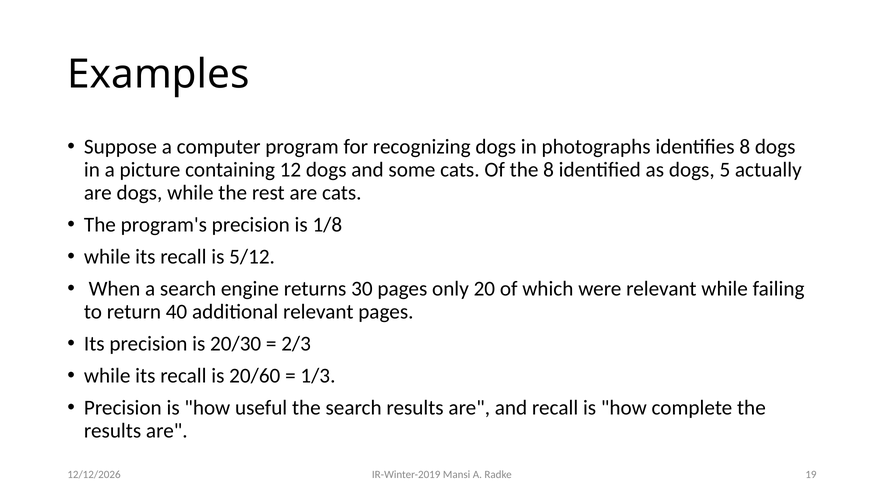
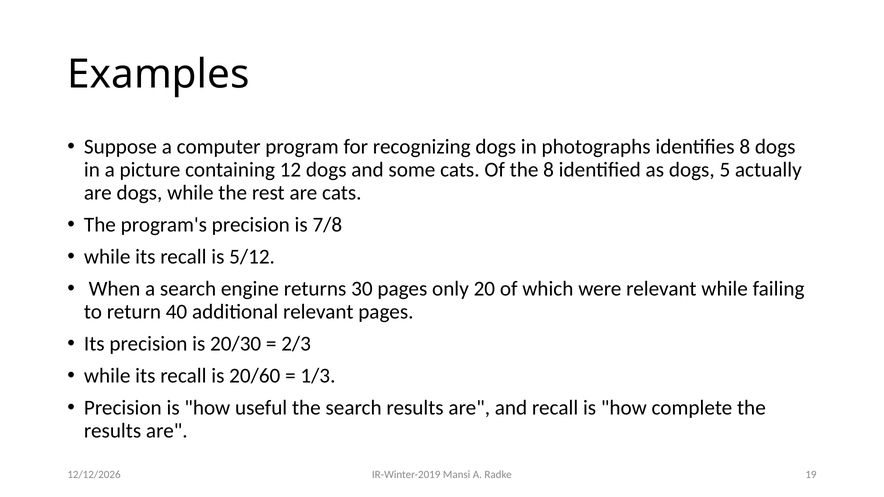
1/8: 1/8 -> 7/8
